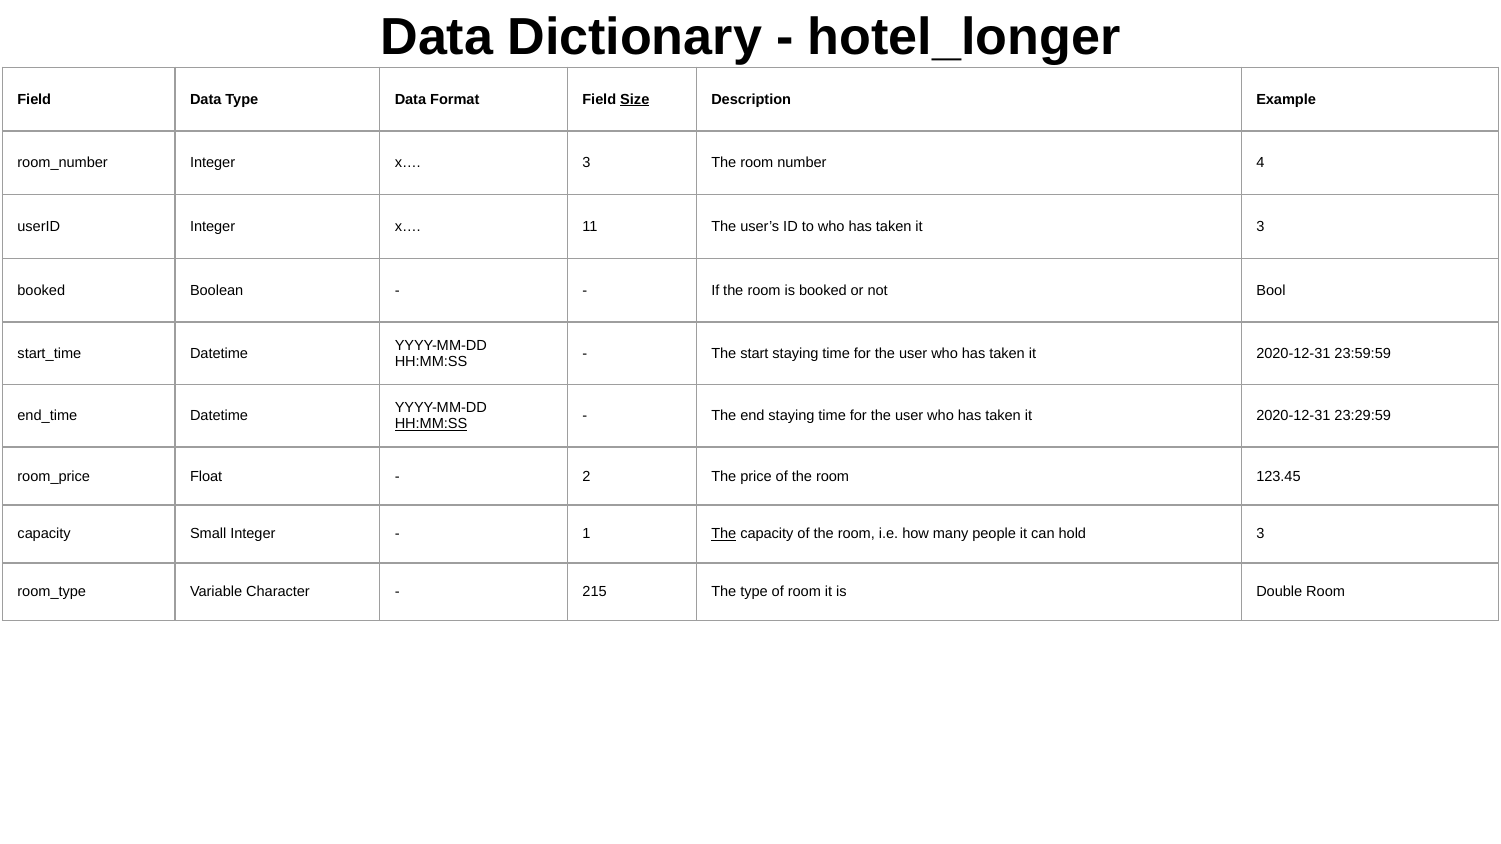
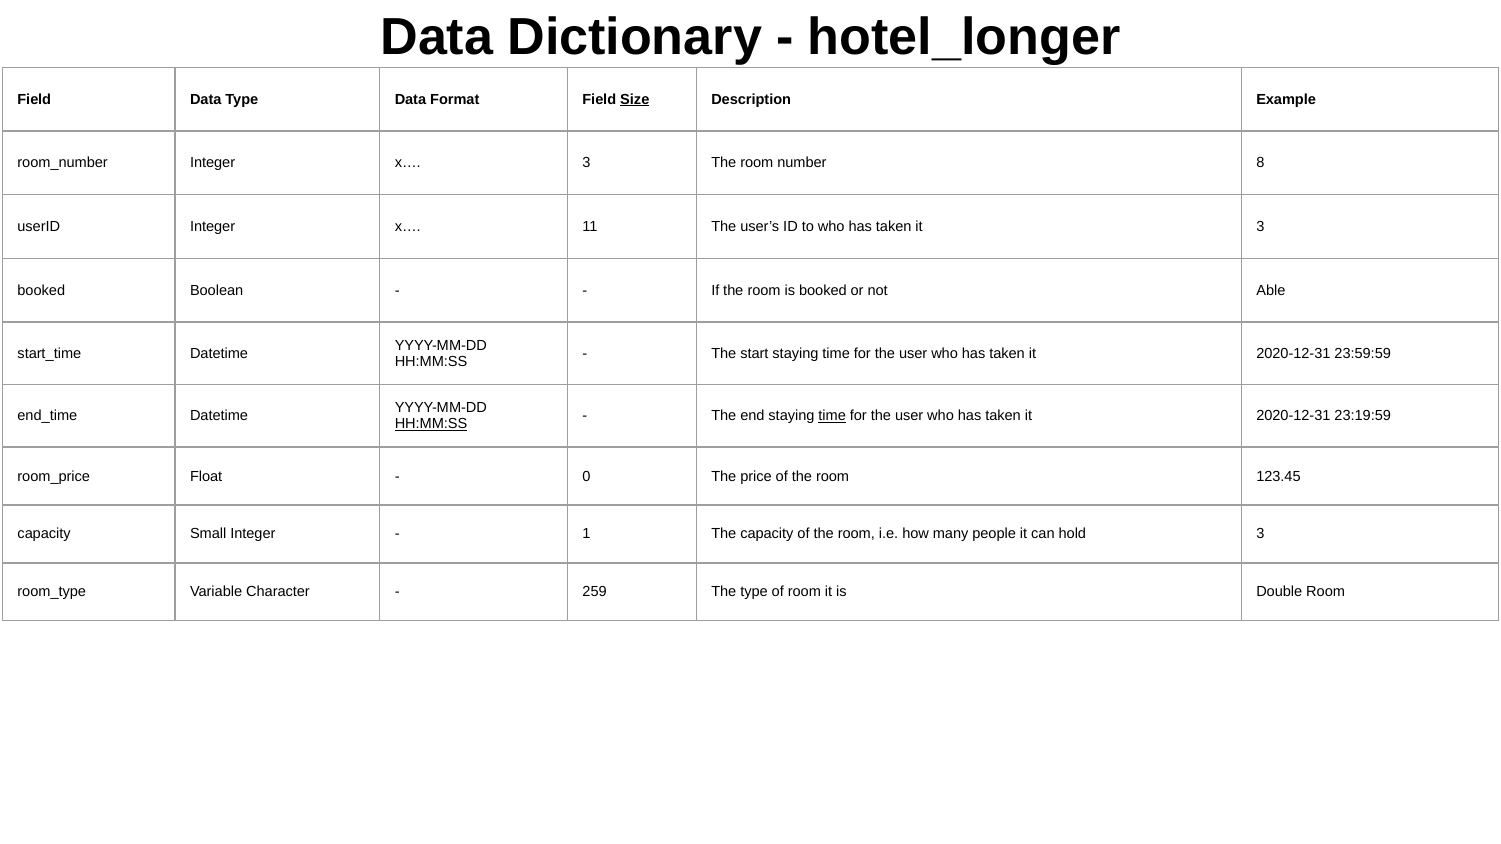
4: 4 -> 8
Bool: Bool -> Able
time at (832, 416) underline: none -> present
23:29:59: 23:29:59 -> 23:19:59
2: 2 -> 0
The at (724, 534) underline: present -> none
215: 215 -> 259
